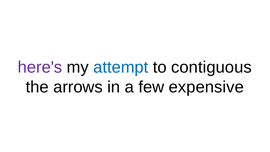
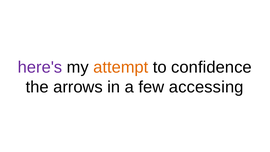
attempt colour: blue -> orange
contiguous: contiguous -> confidence
expensive: expensive -> accessing
